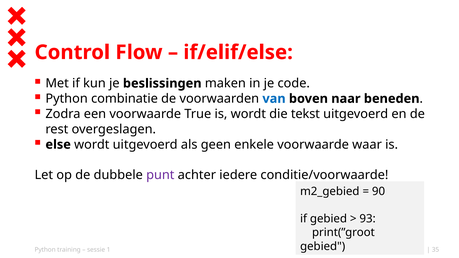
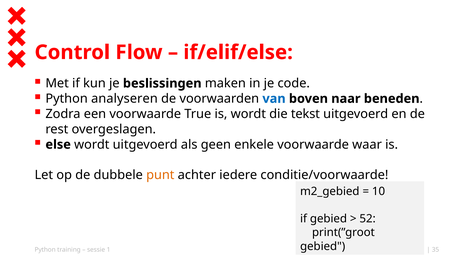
combinatie: combinatie -> analyseren
punt colour: purple -> orange
90: 90 -> 10
93: 93 -> 52
